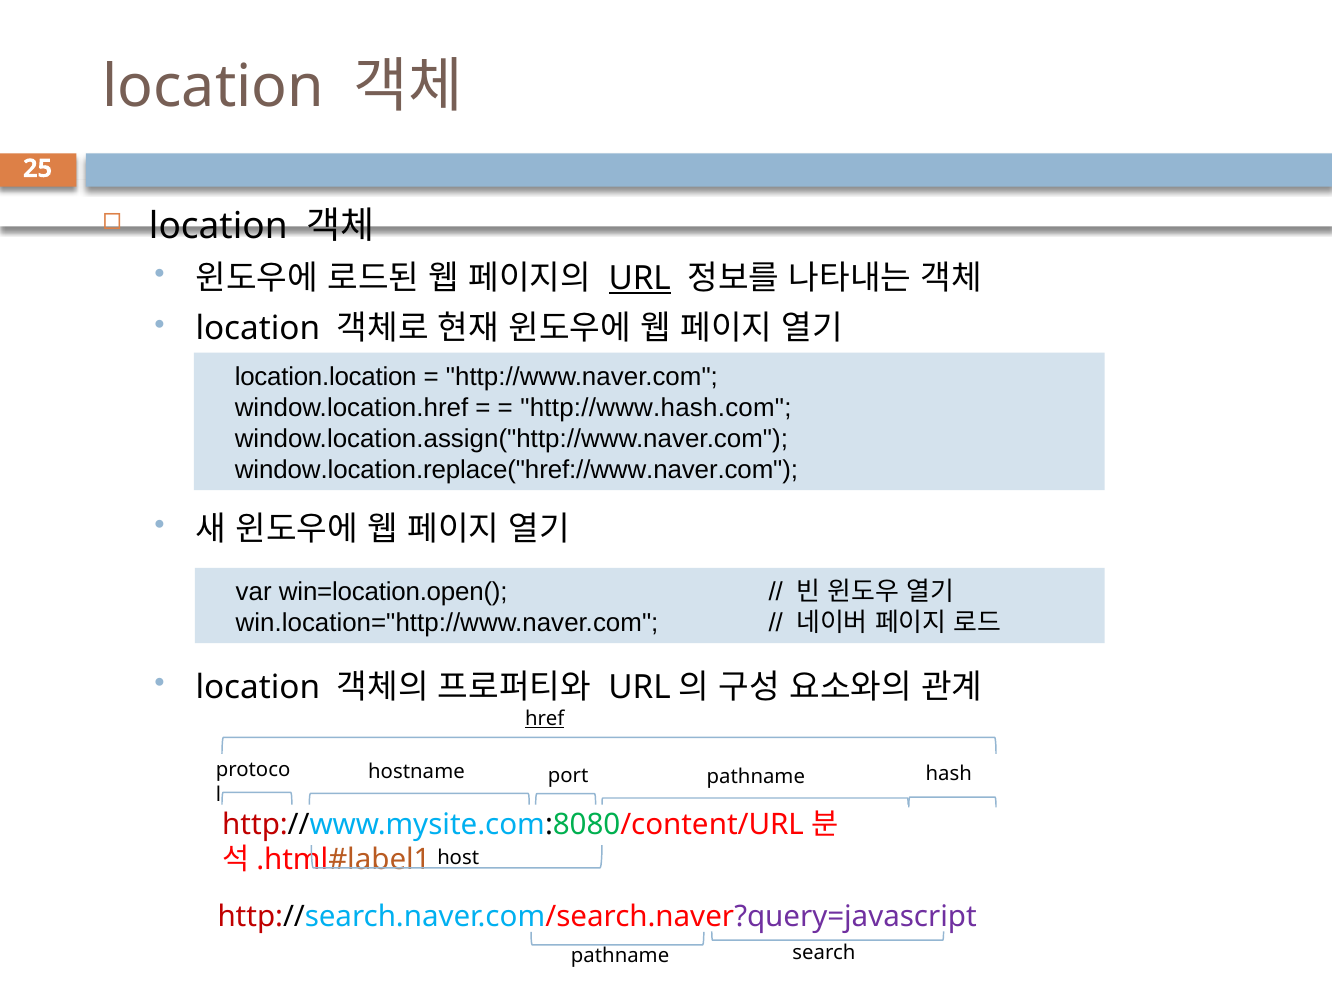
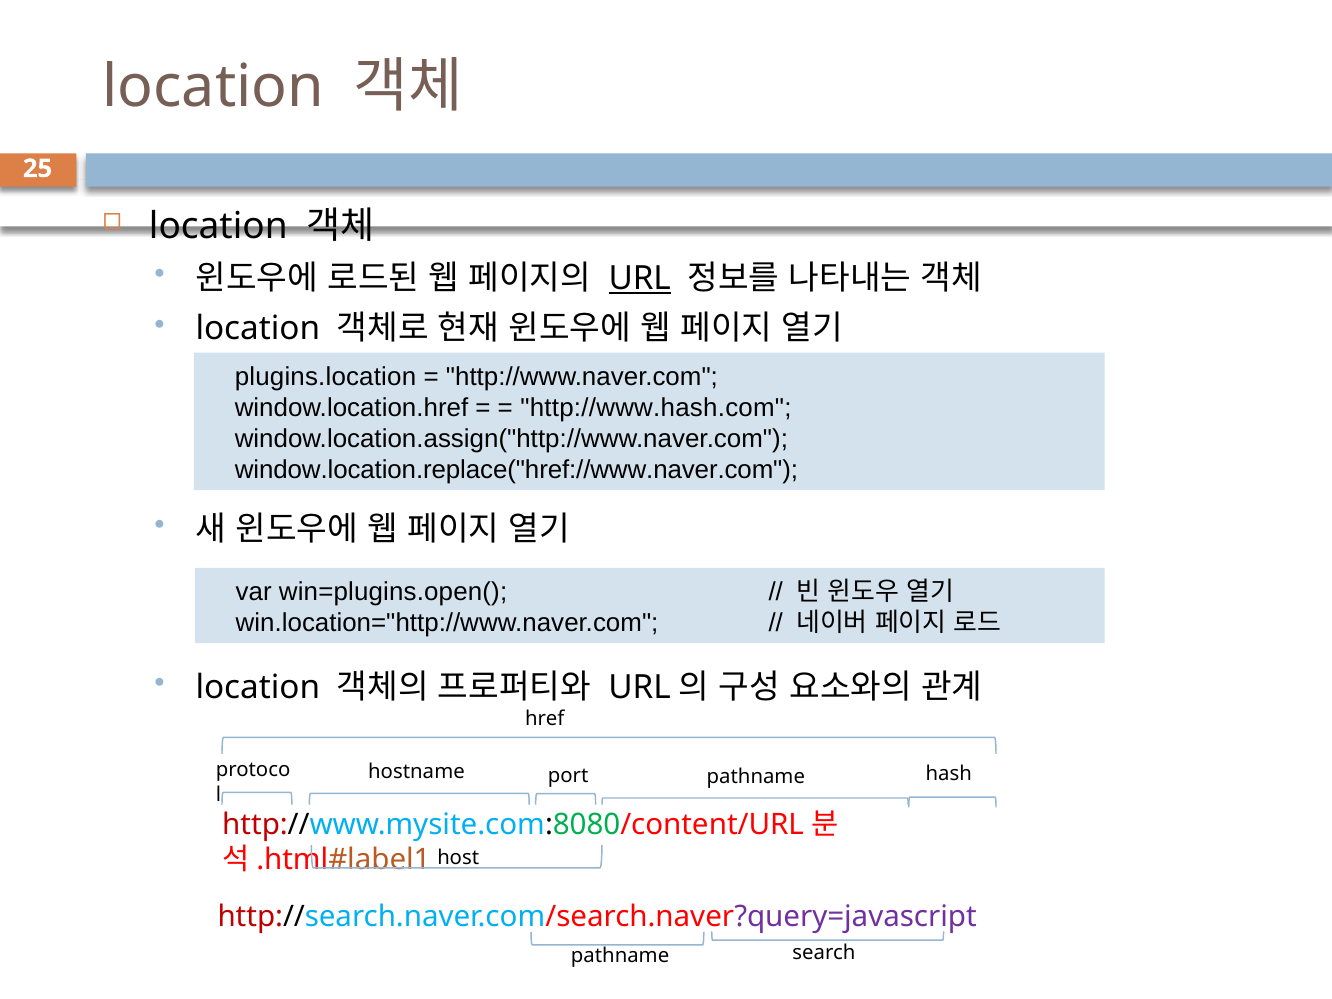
location.location: location.location -> plugins.location
win=location.open(: win=location.open( -> win=plugins.open(
href underline: present -> none
